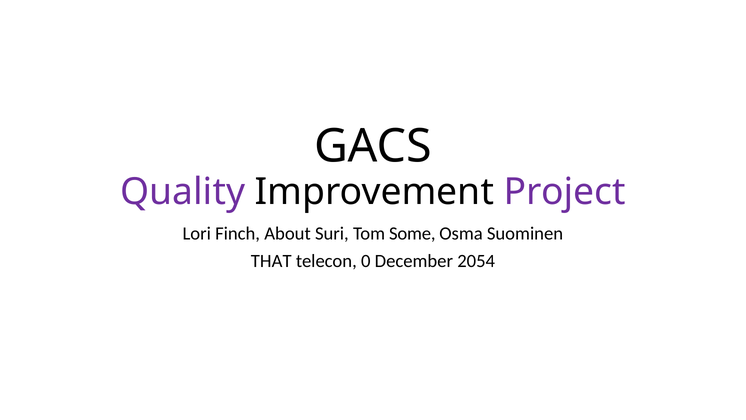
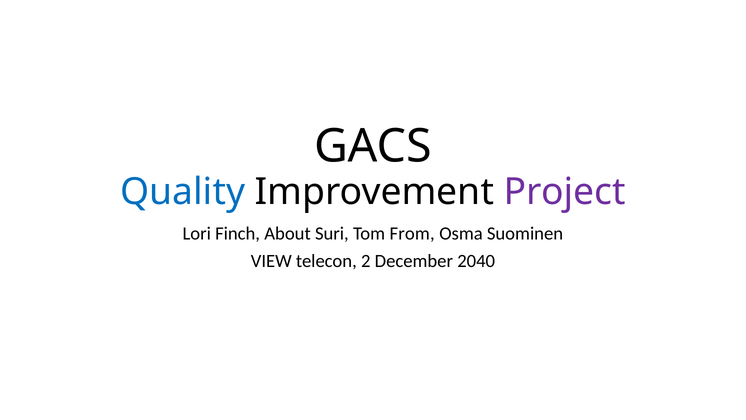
Quality colour: purple -> blue
Some: Some -> From
THAT: THAT -> VIEW
0: 0 -> 2
2054: 2054 -> 2040
